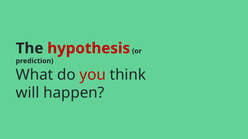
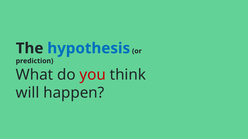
hypothesis colour: red -> blue
